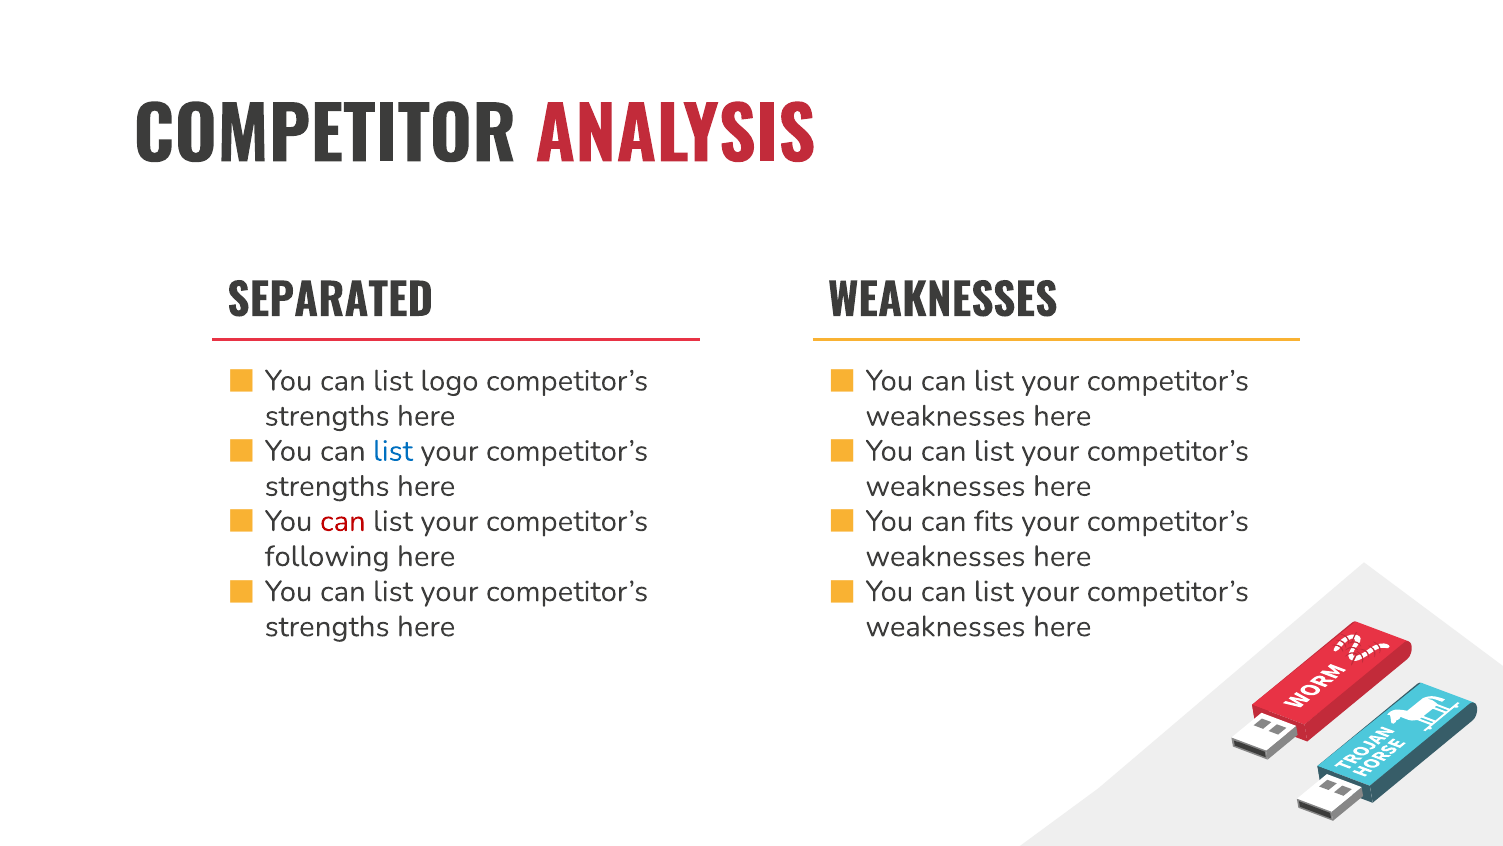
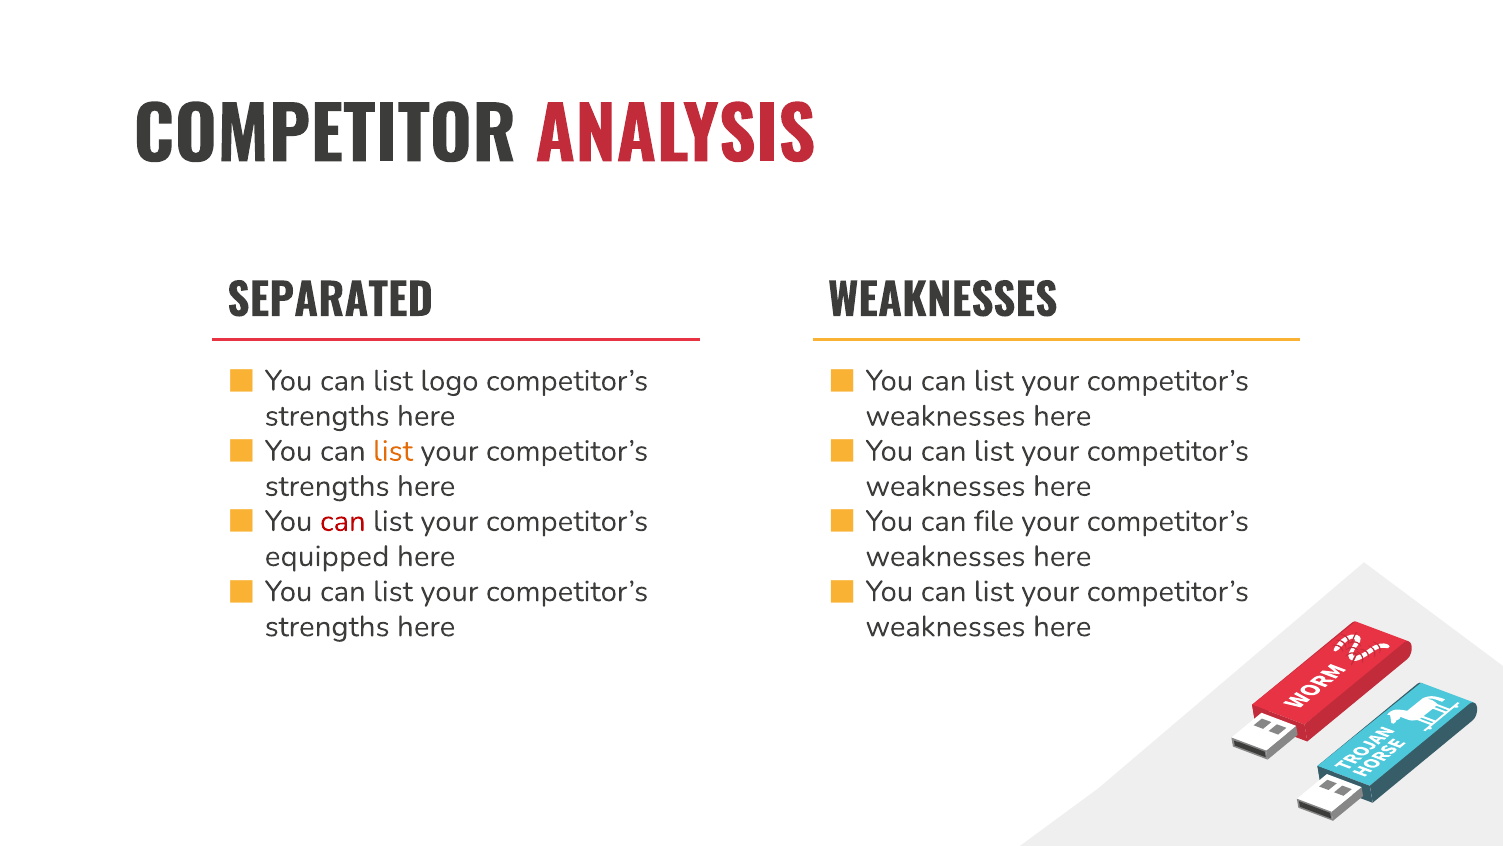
list at (393, 451) colour: blue -> orange
fits: fits -> file
following: following -> equipped
